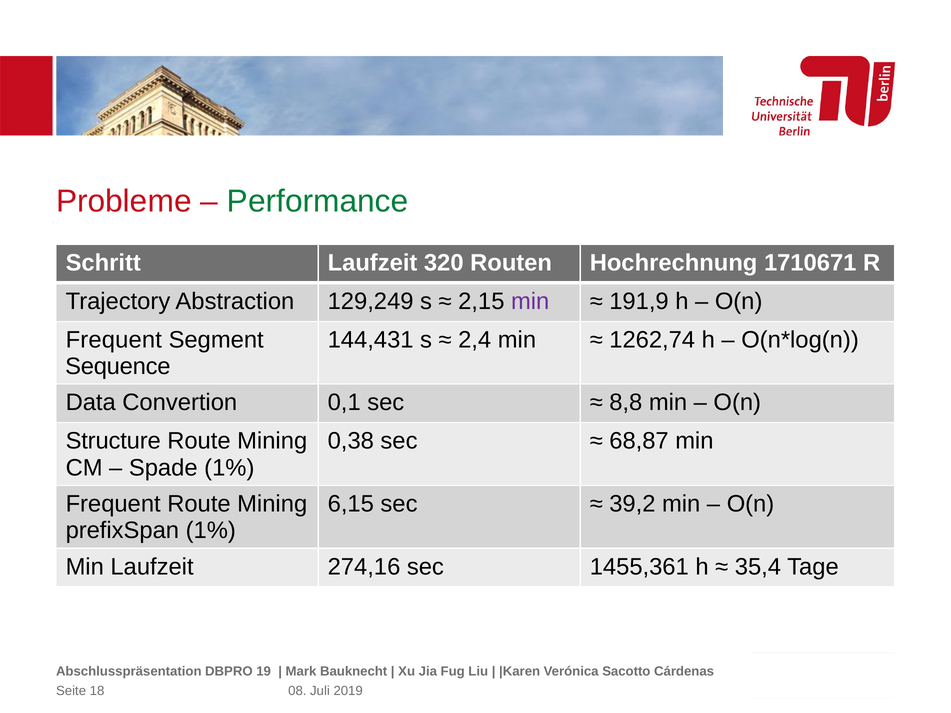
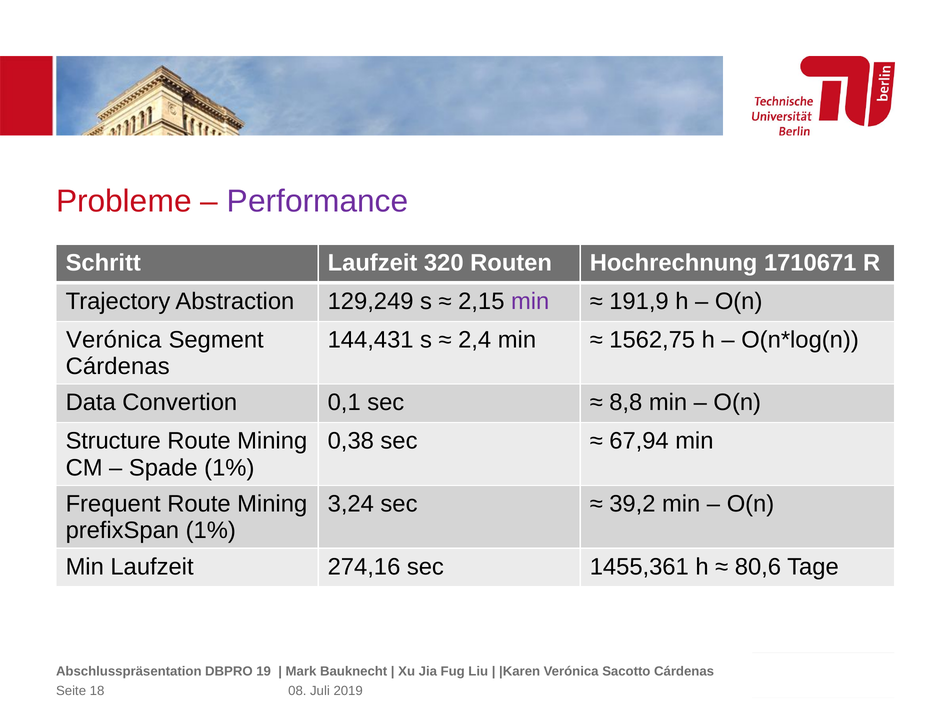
Performance colour: green -> purple
Frequent at (114, 340): Frequent -> Verónica
1262,74: 1262,74 -> 1562,75
Sequence at (118, 367): Sequence -> Cárdenas
68,87: 68,87 -> 67,94
6,15: 6,15 -> 3,24
35,4: 35,4 -> 80,6
